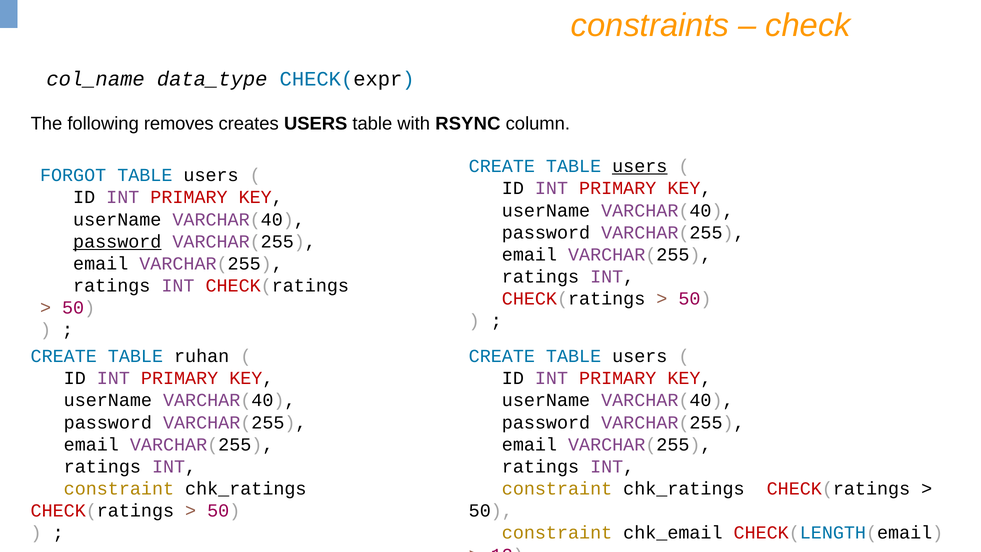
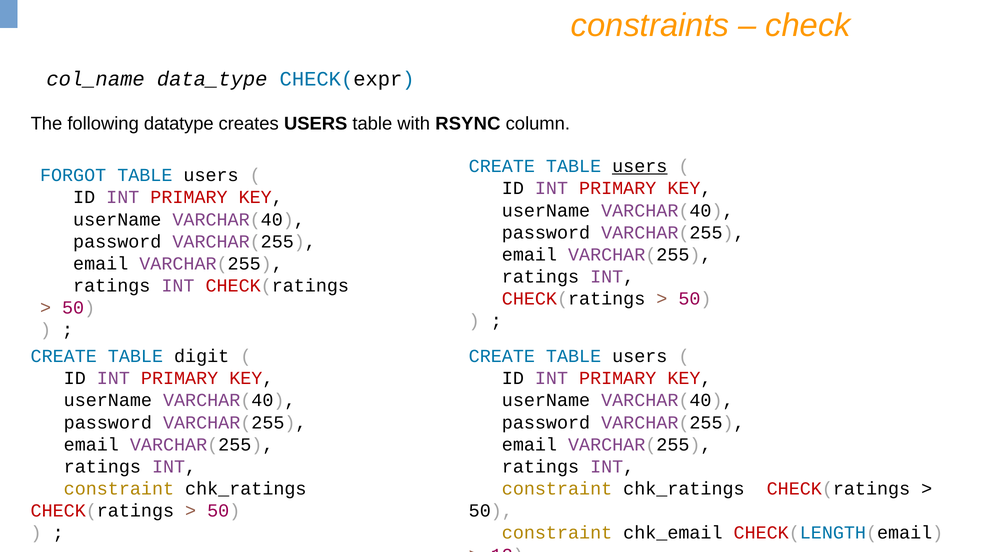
removes: removes -> datatype
password at (117, 241) underline: present -> none
ruhan: ruhan -> digit
